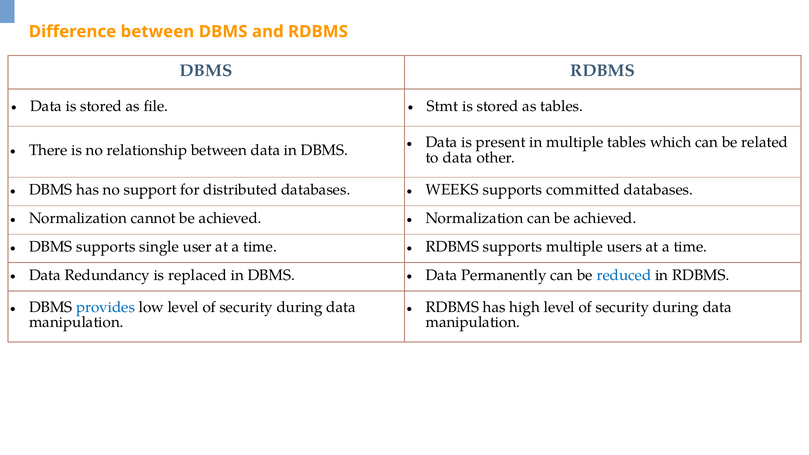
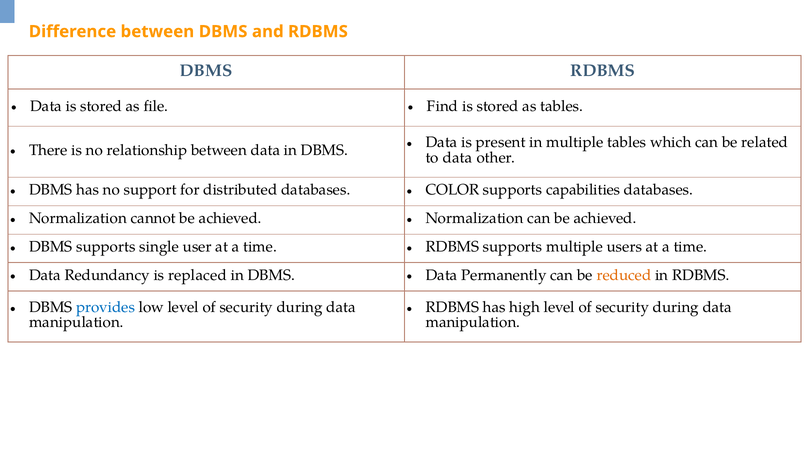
Stmt: Stmt -> Find
WEEKS: WEEKS -> COLOR
committed: committed -> capabilities
reduced colour: blue -> orange
